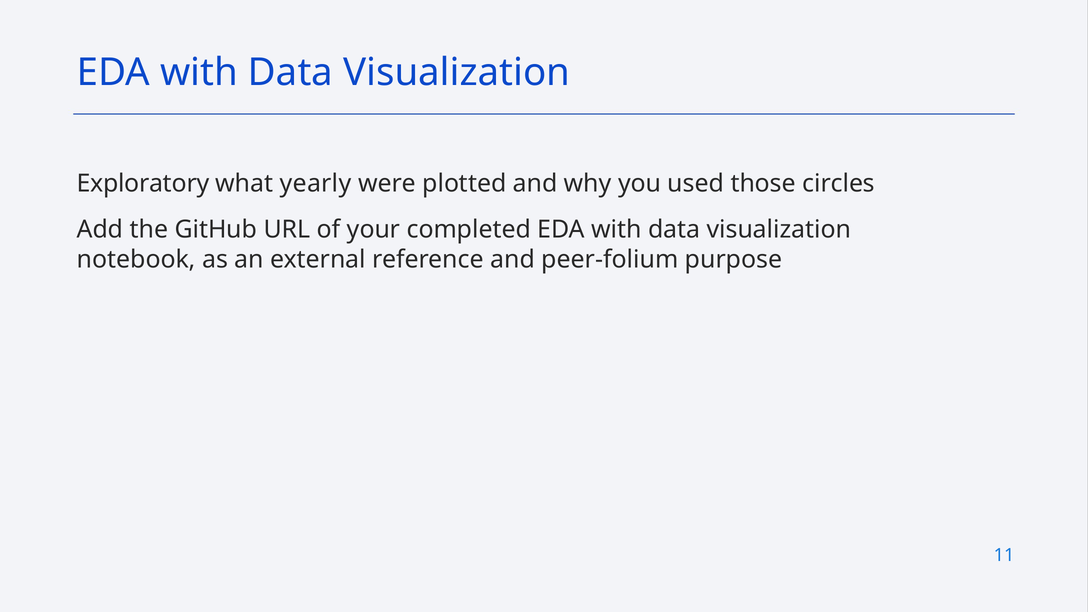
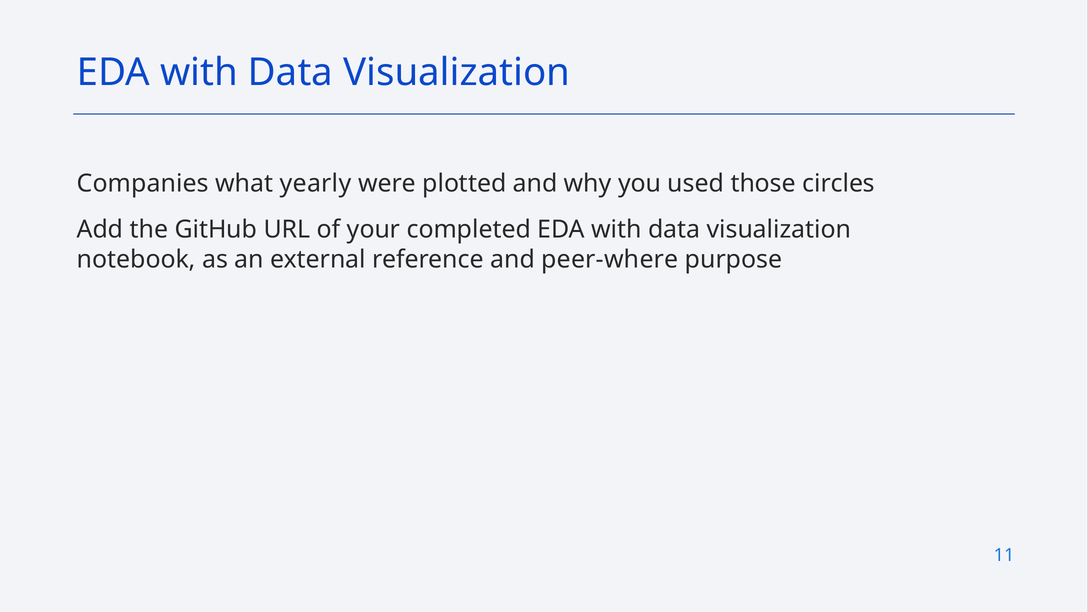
Exploratory: Exploratory -> Companies
peer-folium: peer-folium -> peer-where
